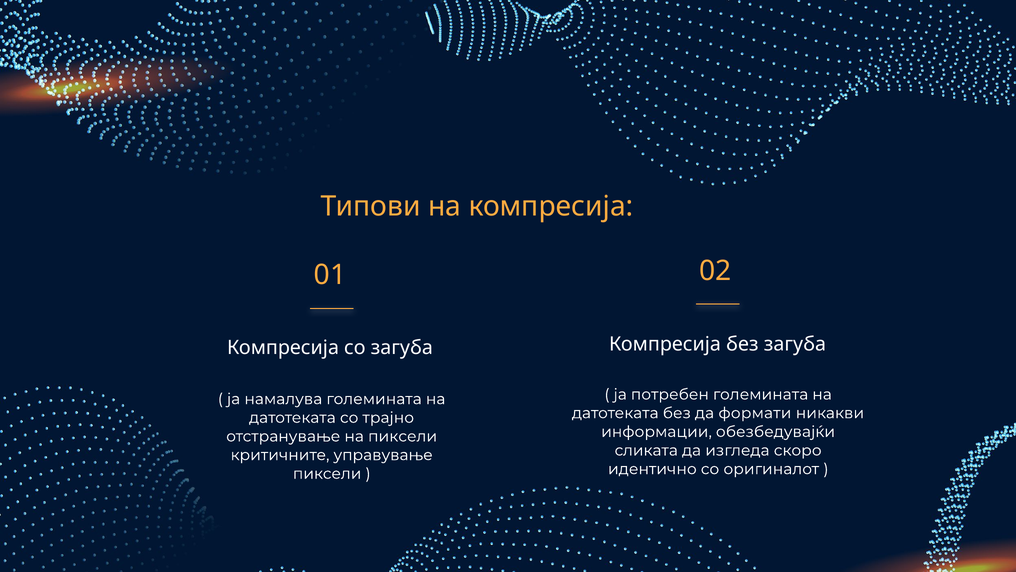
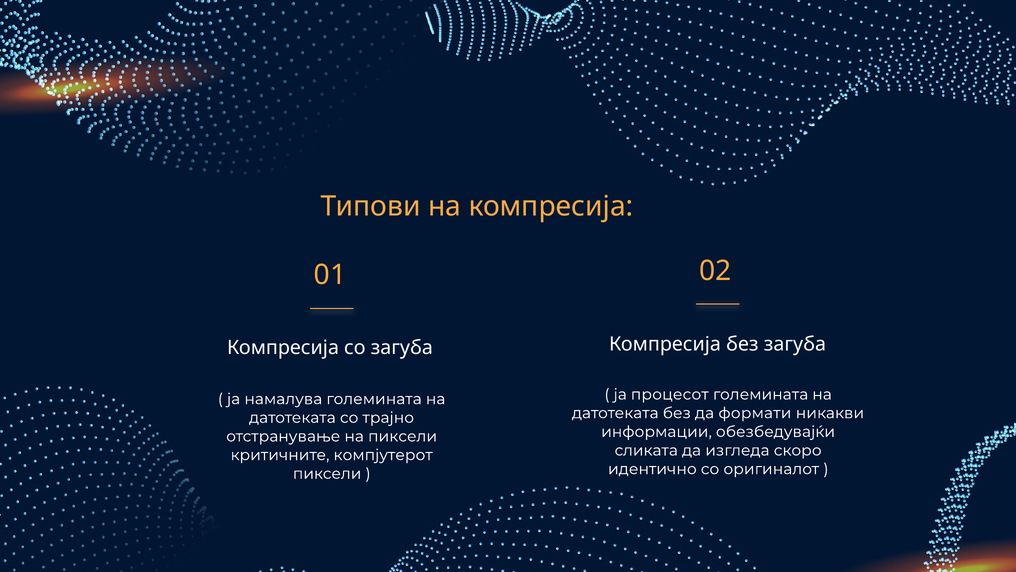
потребен: потребен -> процесот
управување: управување -> компјутерот
